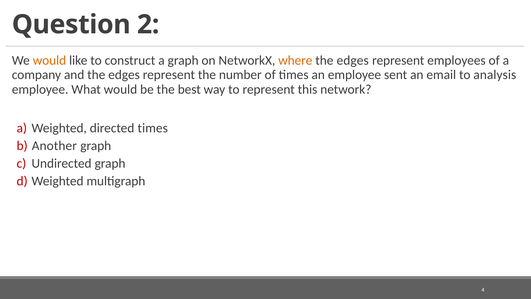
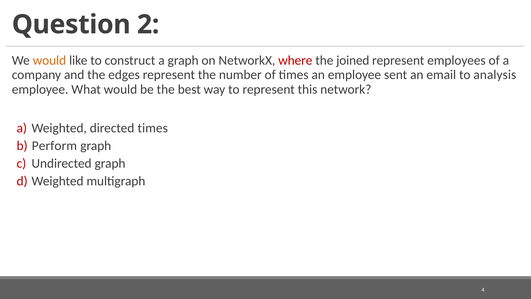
where colour: orange -> red
edges at (353, 61): edges -> joined
Another: Another -> Perform
